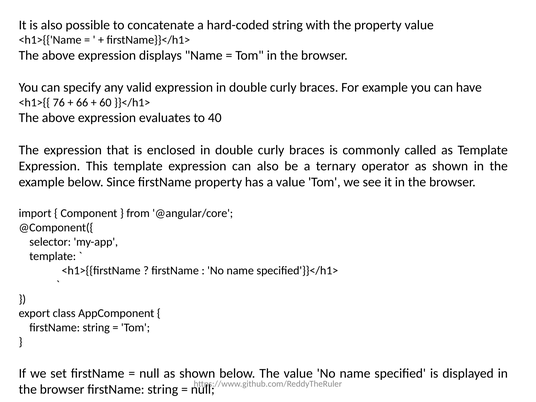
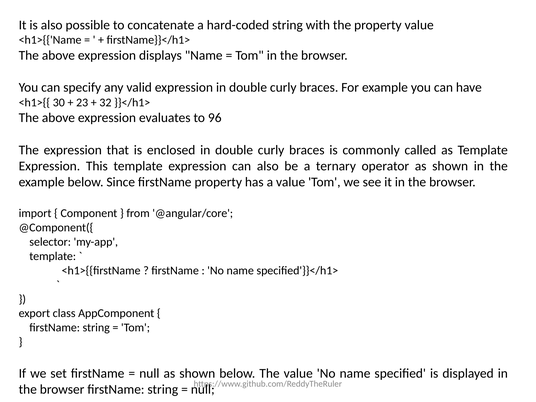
76: 76 -> 30
66: 66 -> 23
60: 60 -> 32
40: 40 -> 96
